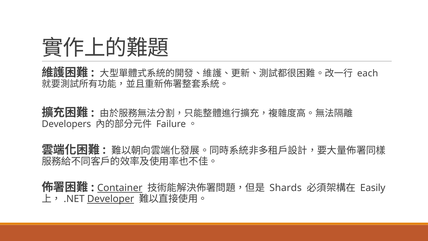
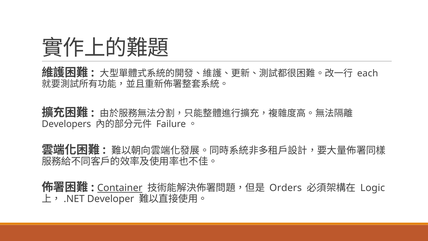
Shards: Shards -> Orders
Easily: Easily -> Logic
Developer underline: present -> none
